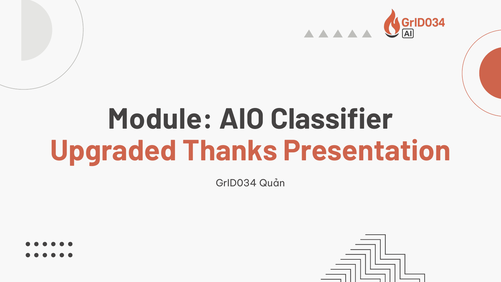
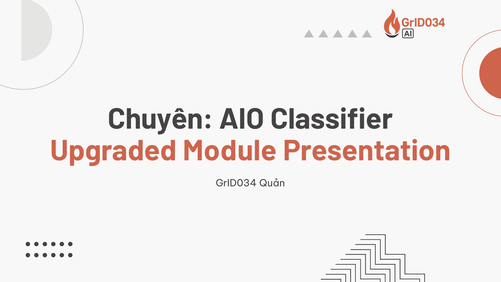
Module: Module -> Chuyên
Thanks: Thanks -> Module
